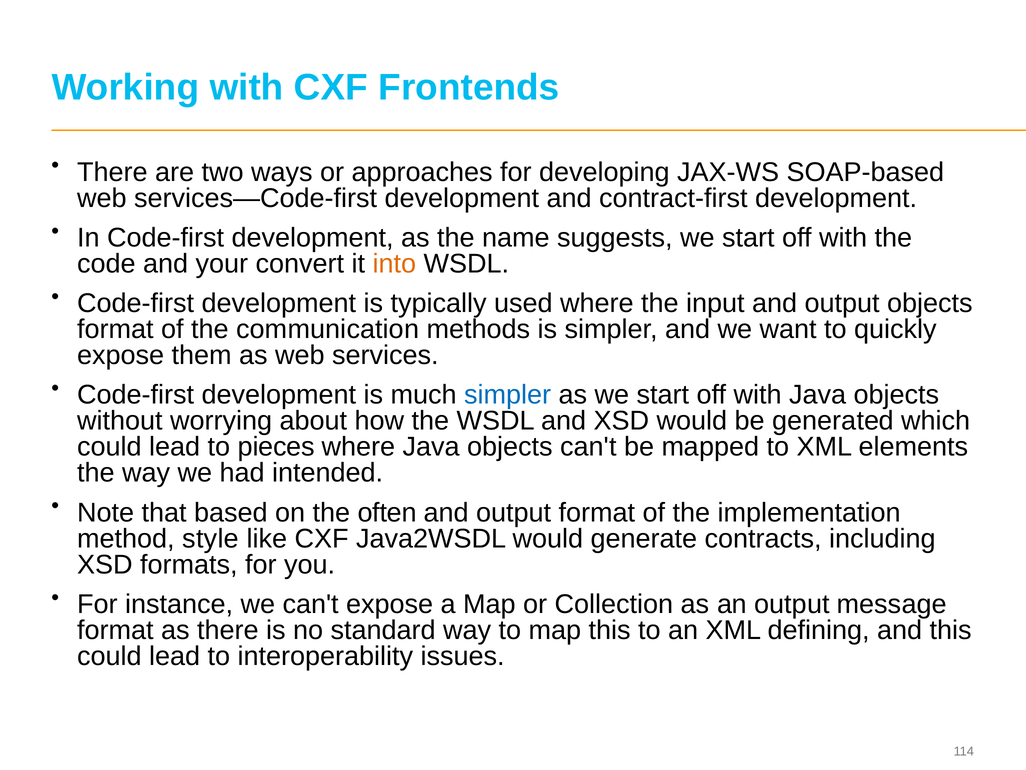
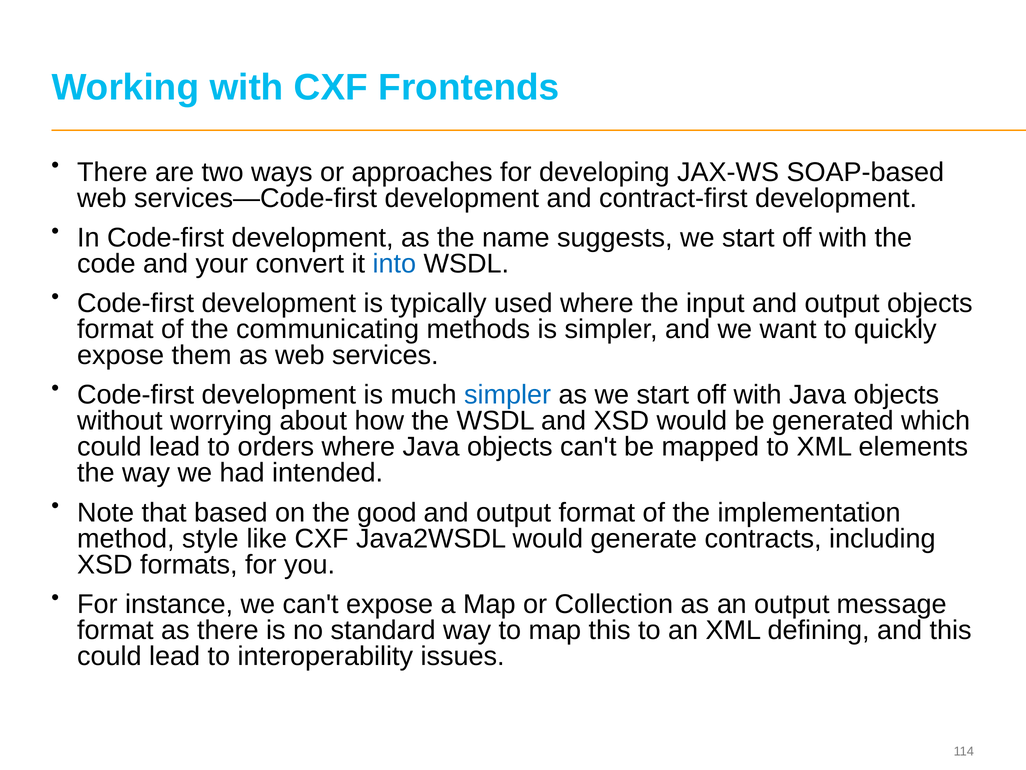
into colour: orange -> blue
communication: communication -> communicating
pieces: pieces -> orders
often: often -> good
